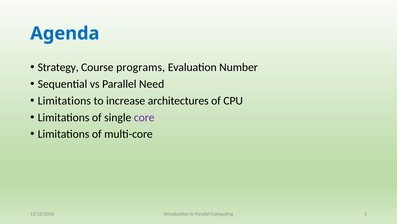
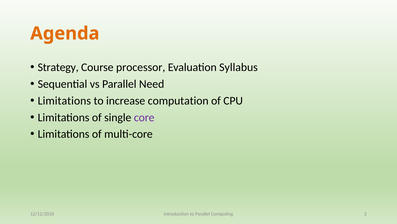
Agenda colour: blue -> orange
programs: programs -> processor
Number: Number -> Syllabus
architectures: architectures -> computation
